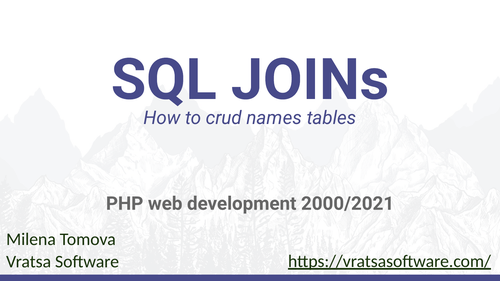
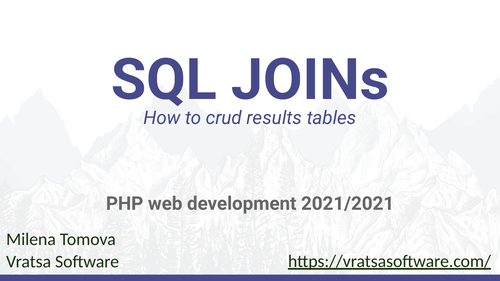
names: names -> results
2000/2021: 2000/2021 -> 2021/2021
